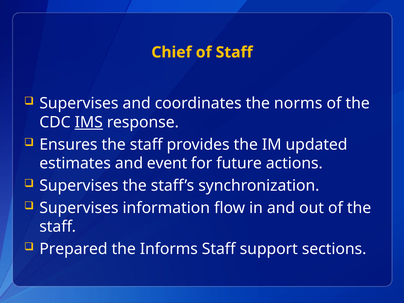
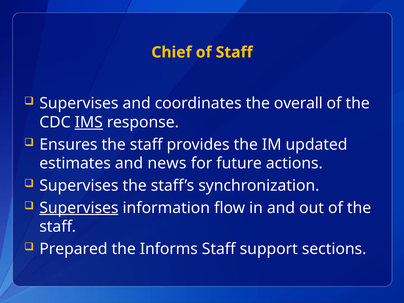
norms: norms -> overall
event: event -> news
Supervises at (79, 208) underline: none -> present
